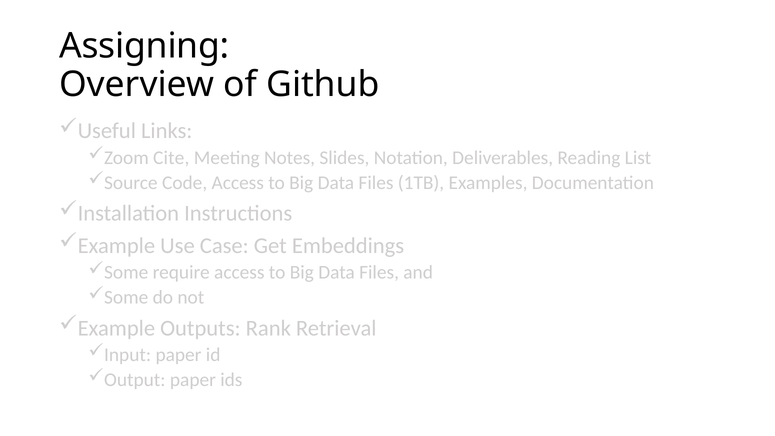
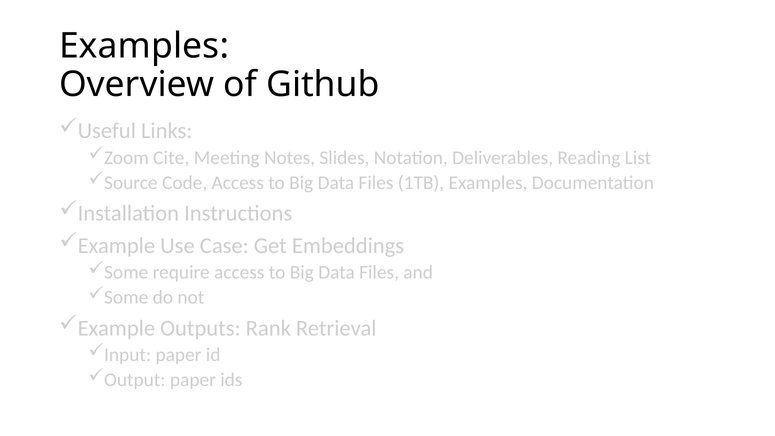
Assigning at (144, 46): Assigning -> Examples
